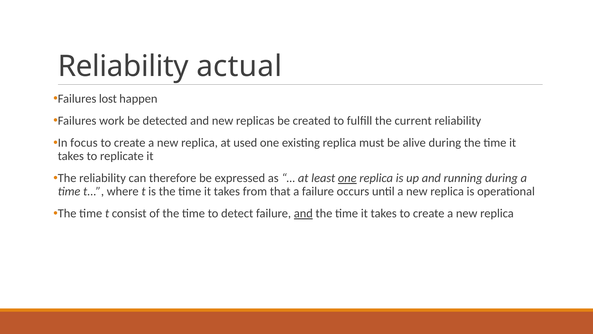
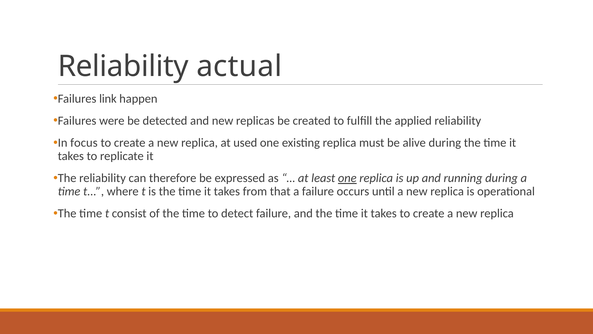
lost: lost -> link
work: work -> were
current: current -> applied
and at (303, 213) underline: present -> none
